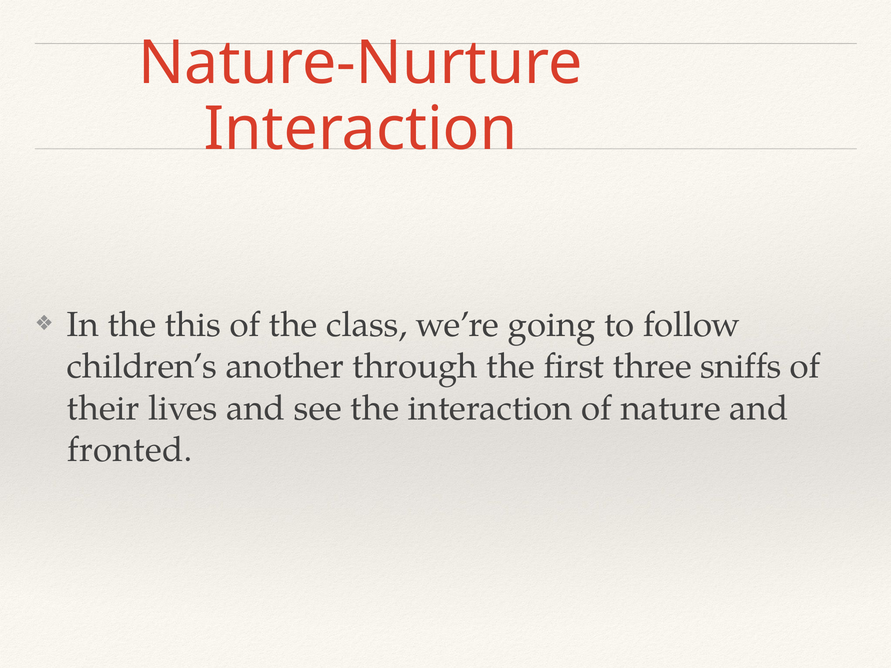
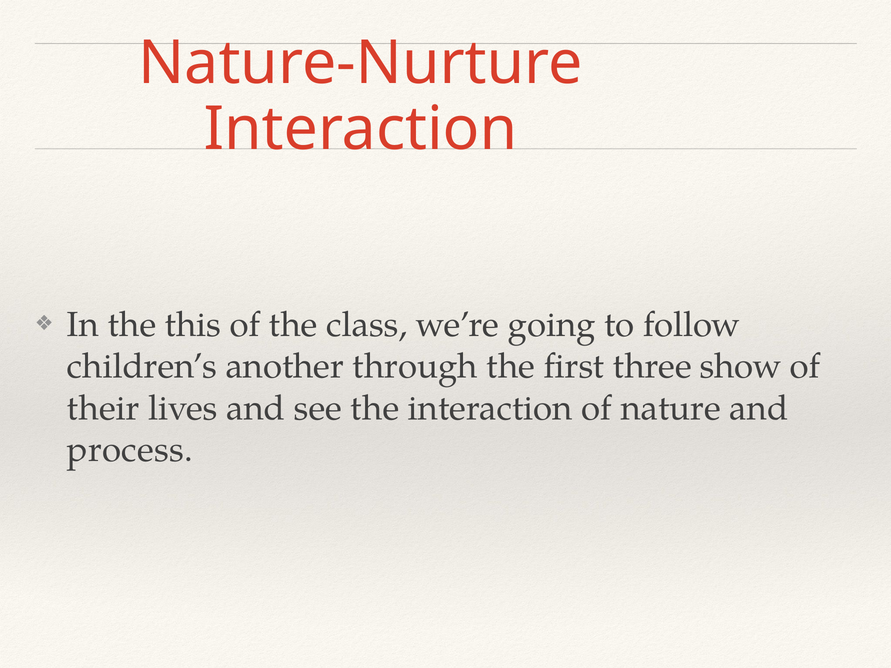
sniffs: sniffs -> show
fronted: fronted -> process
